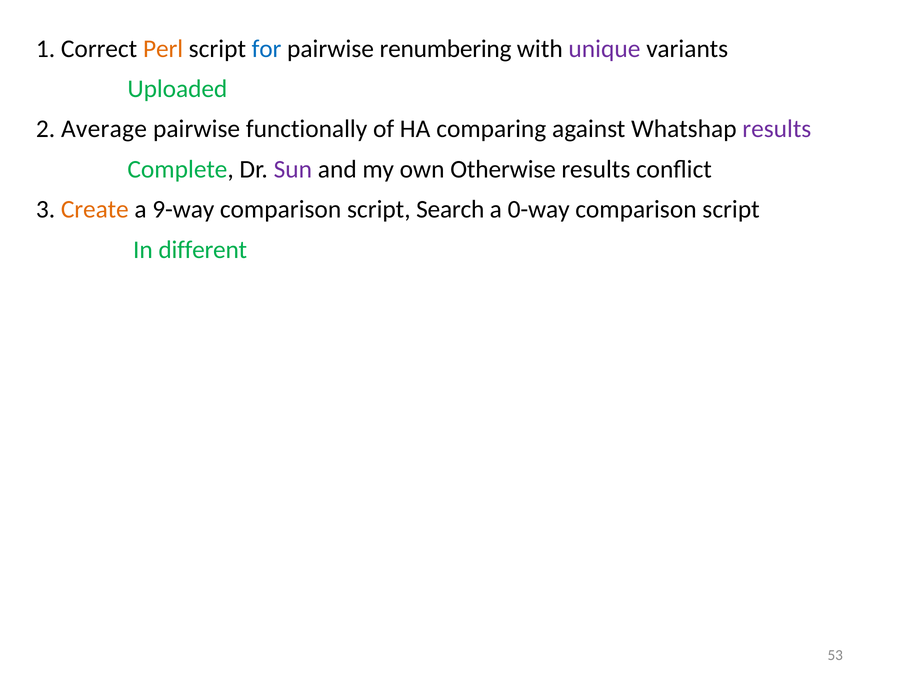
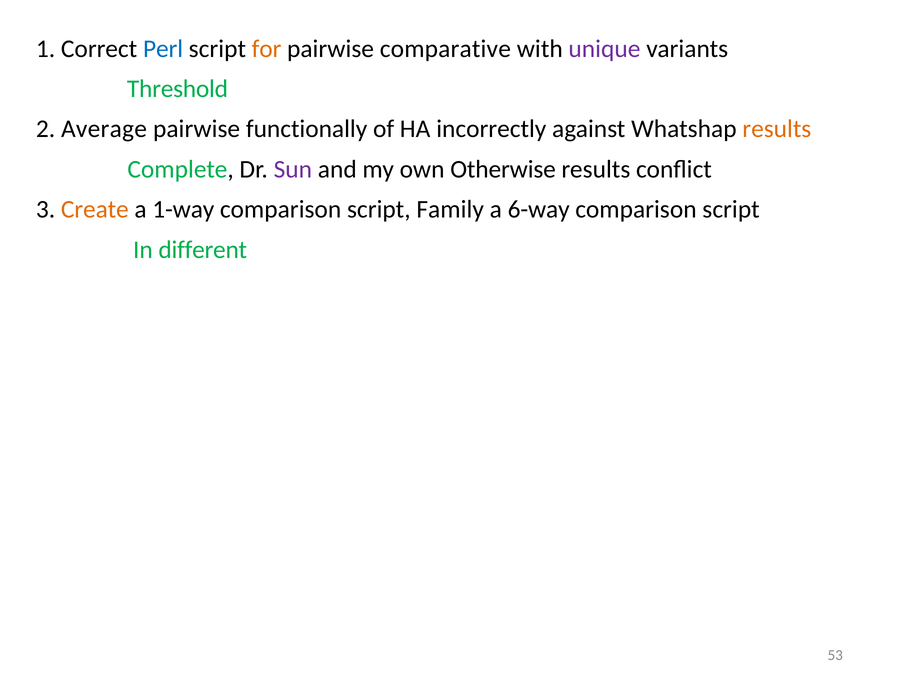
Perl colour: orange -> blue
for colour: blue -> orange
renumbering: renumbering -> comparative
Uploaded: Uploaded -> Threshold
comparing: comparing -> incorrectly
results at (777, 129) colour: purple -> orange
9-way: 9-way -> 1-way
Search: Search -> Family
0-way: 0-way -> 6-way
